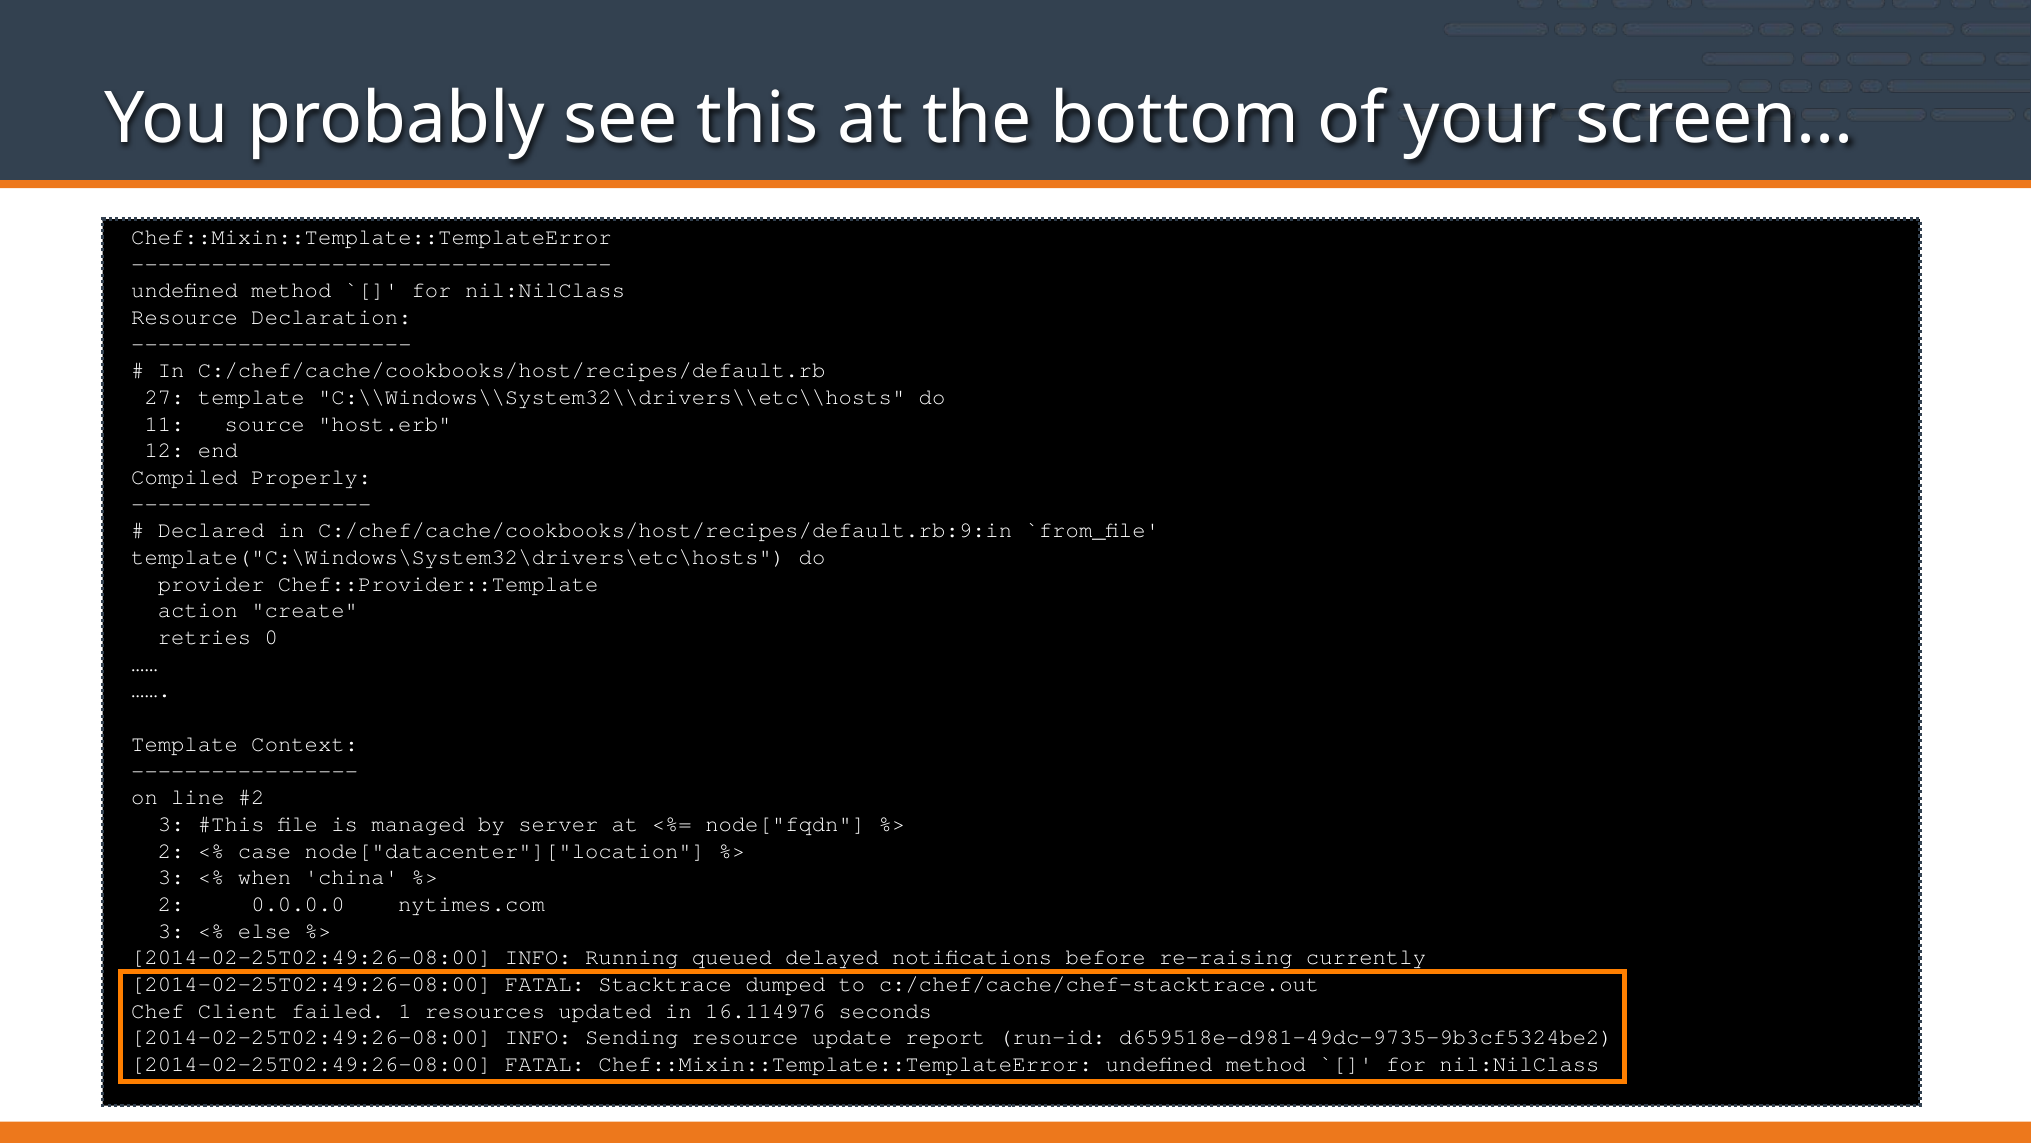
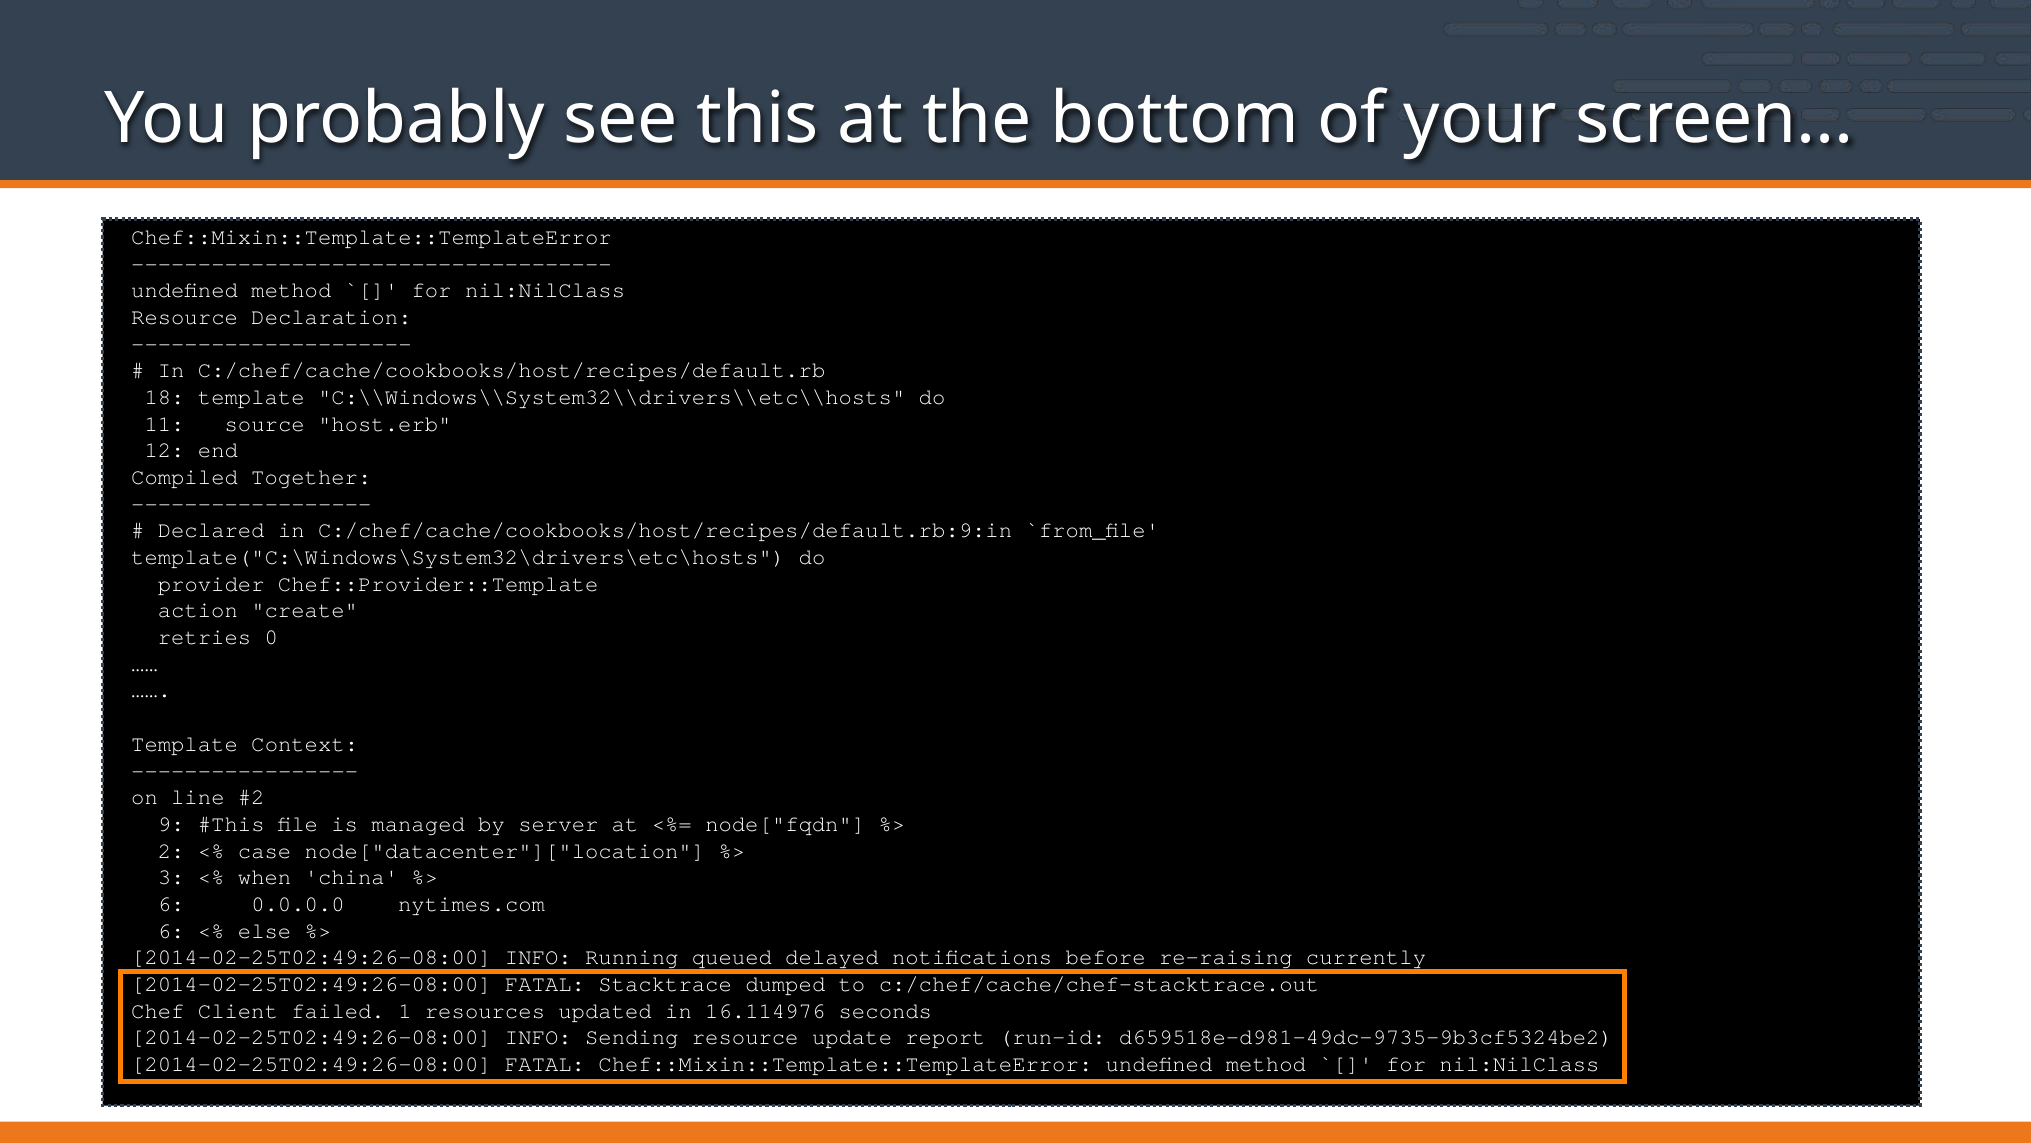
27: 27 -> 18
Properly: Properly -> Together
3 at (171, 824): 3 -> 9
2 at (171, 904): 2 -> 6
3 at (171, 930): 3 -> 6
